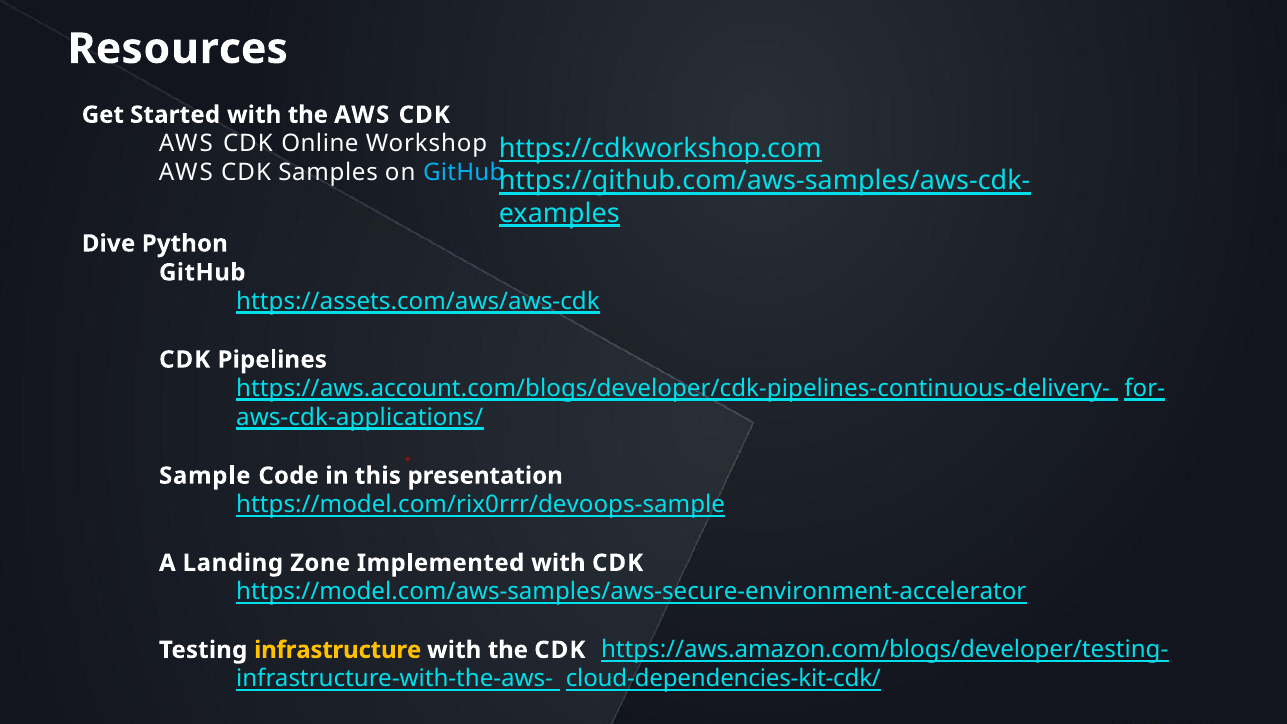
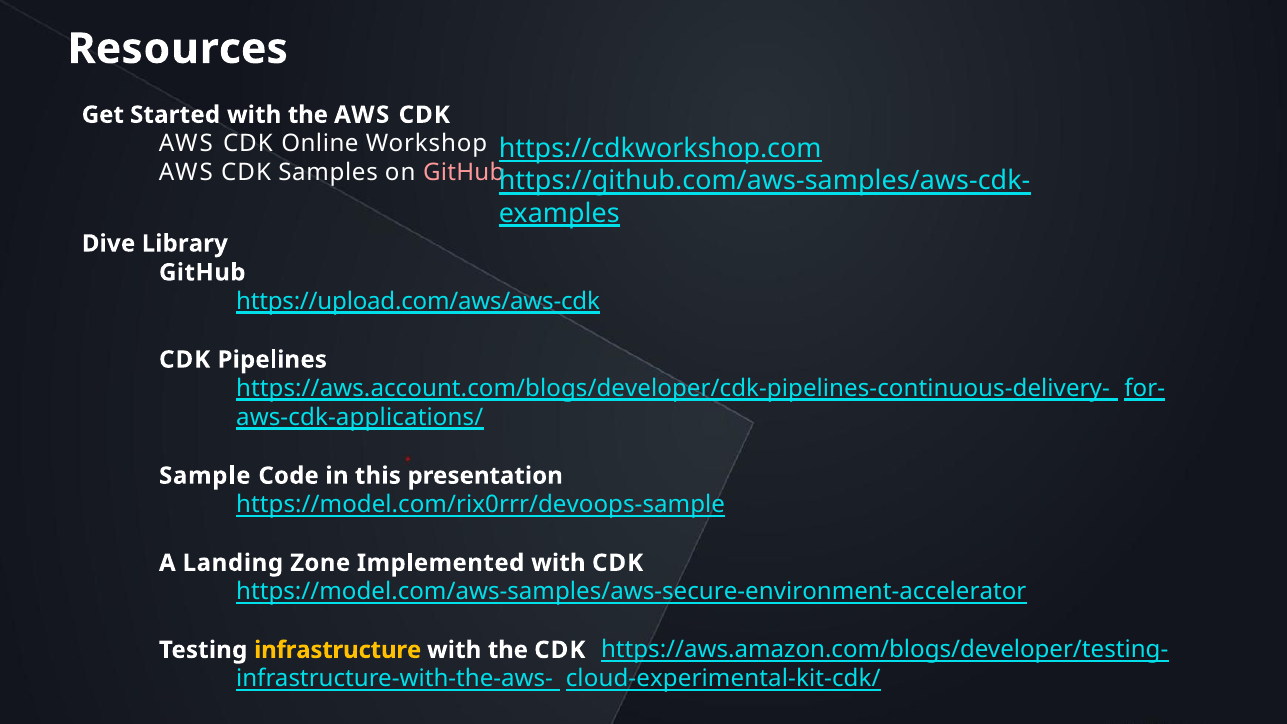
GitHub at (464, 173) colour: light blue -> pink
Python: Python -> Library
https://assets.com/aws/aws-cdk: https://assets.com/aws/aws-cdk -> https://upload.com/aws/aws-cdk
cloud-dependencies-kit-cdk/: cloud-dependencies-kit-cdk/ -> cloud-experimental-kit-cdk/
